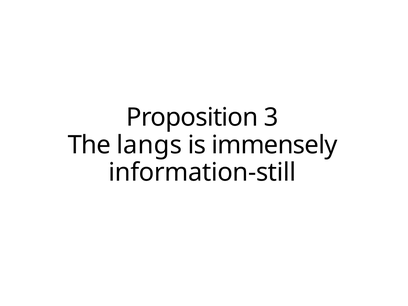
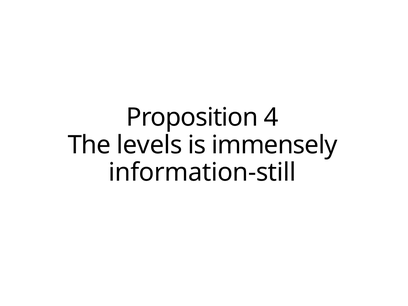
3: 3 -> 4
langs: langs -> levels
